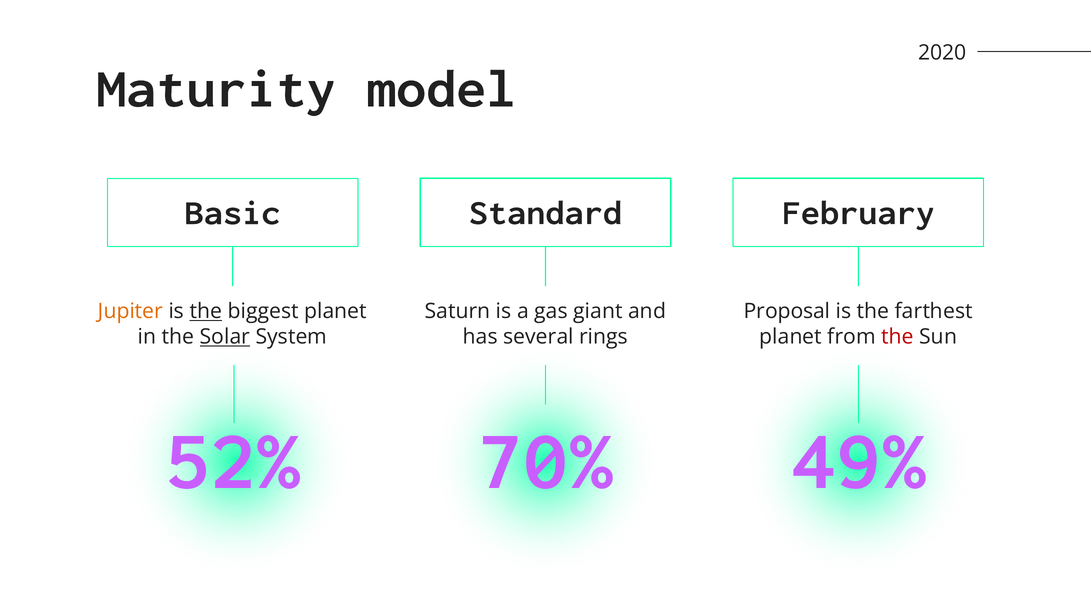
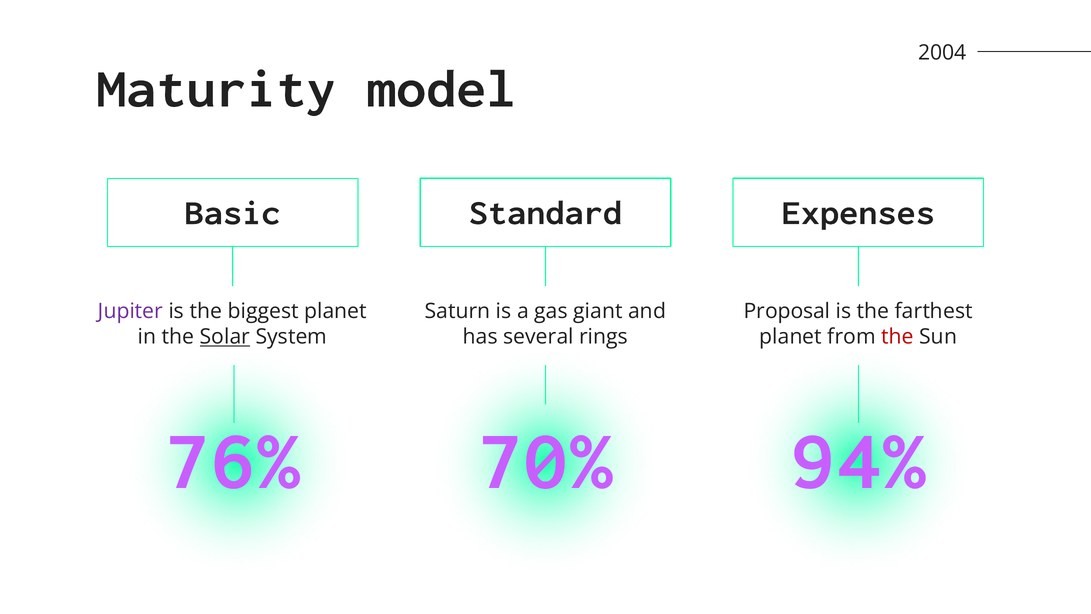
2020: 2020 -> 2004
February: February -> Expenses
Jupiter colour: orange -> purple
the at (206, 311) underline: present -> none
52%: 52% -> 76%
49%: 49% -> 94%
